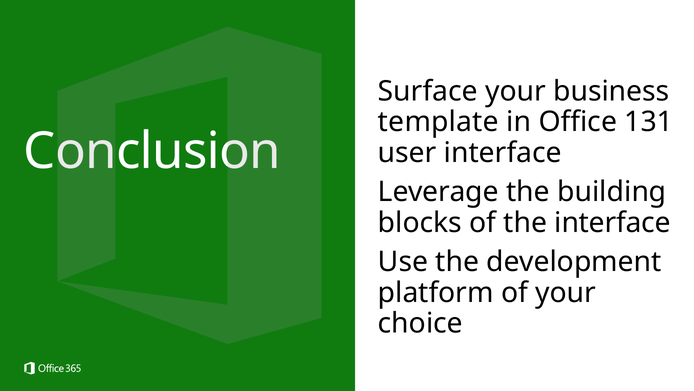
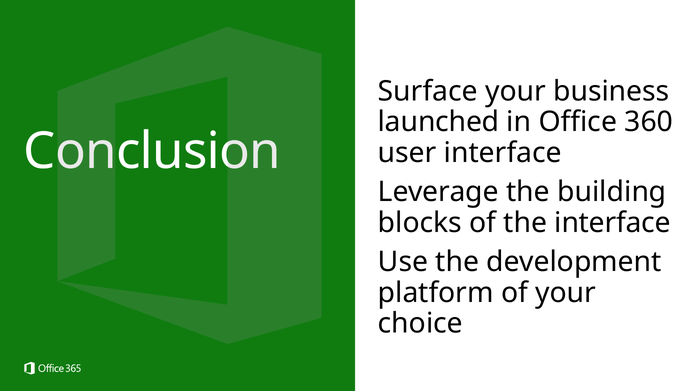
template: template -> launched
131: 131 -> 360
